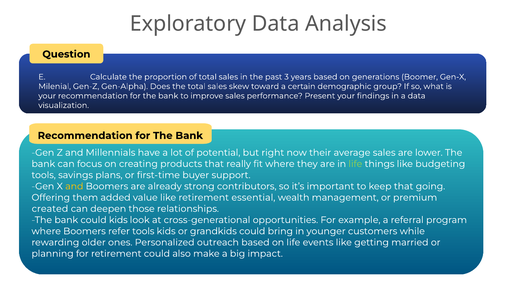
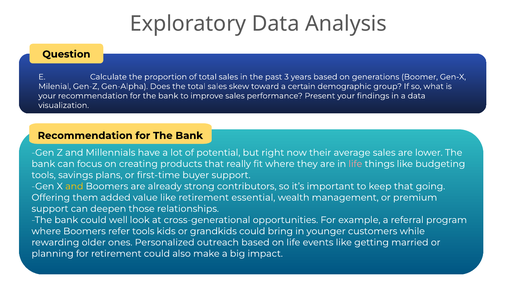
life at (355, 164) colour: light green -> pink
created at (50, 209): created -> support
could kids: kids -> well
